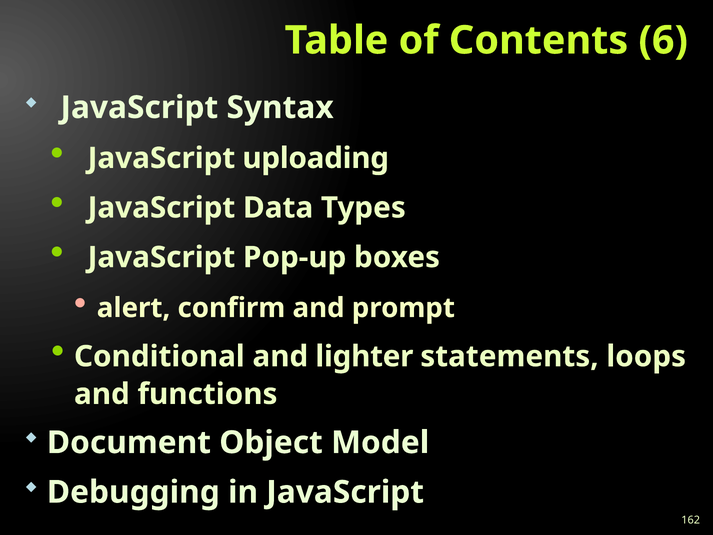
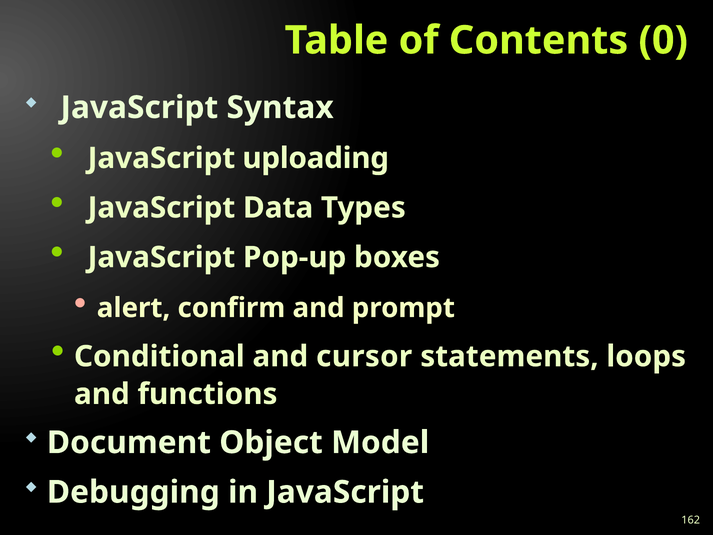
6: 6 -> 0
lighter: lighter -> cursor
